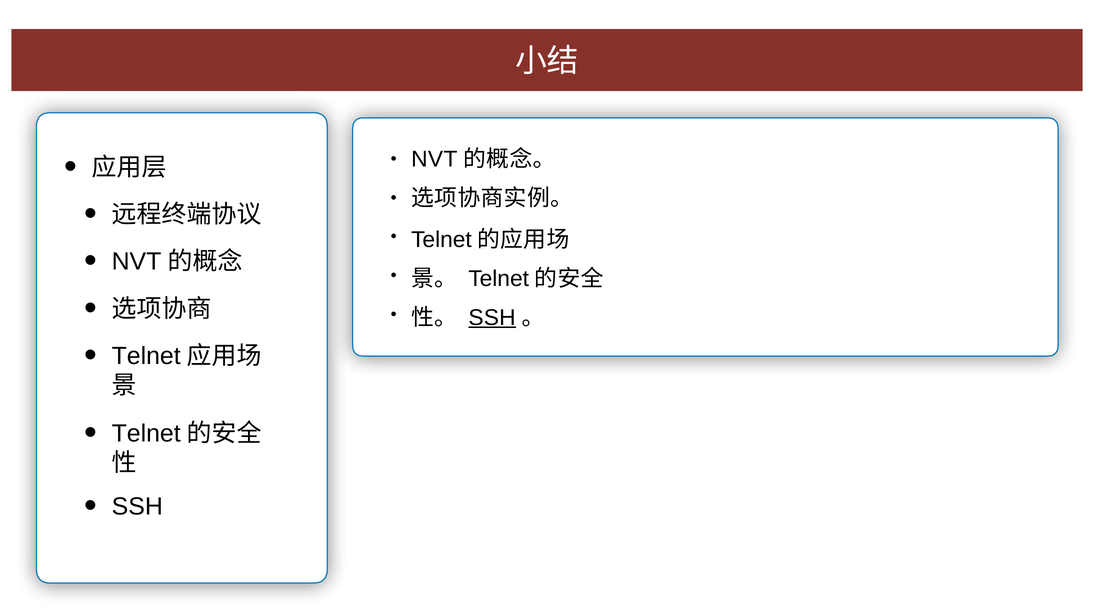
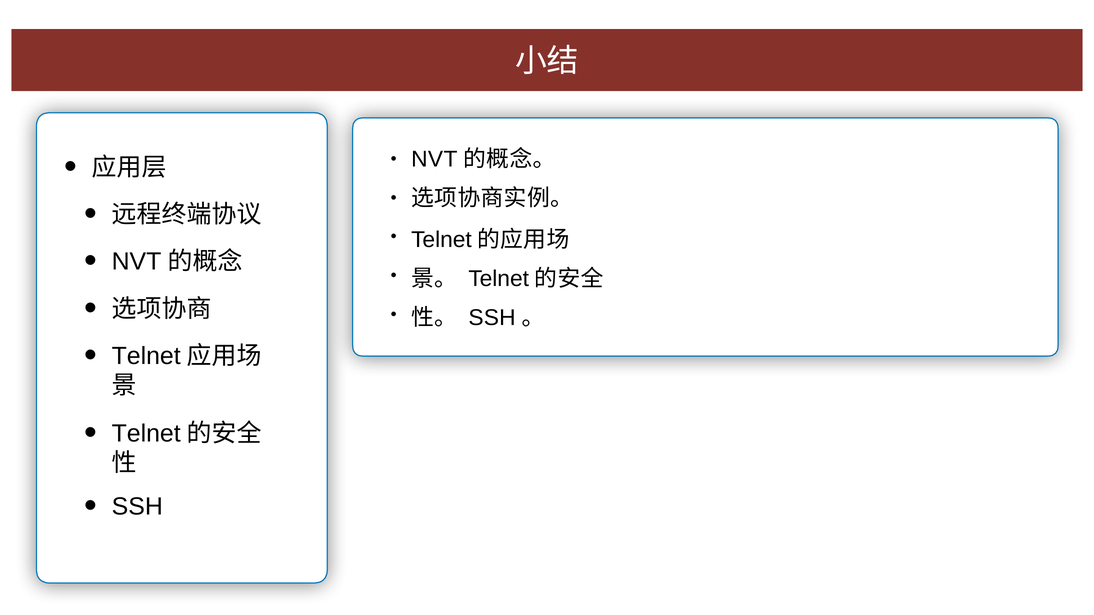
SSH at (492, 318) underline: present -> none
